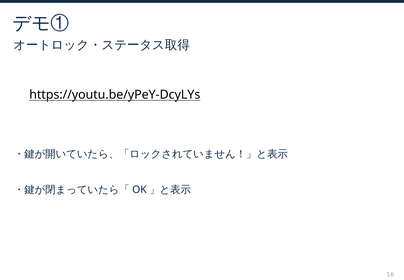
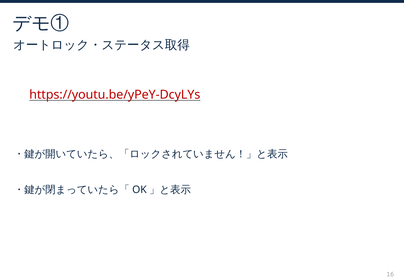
https://youtu.be/yPeY-DcyLYs colour: black -> red
